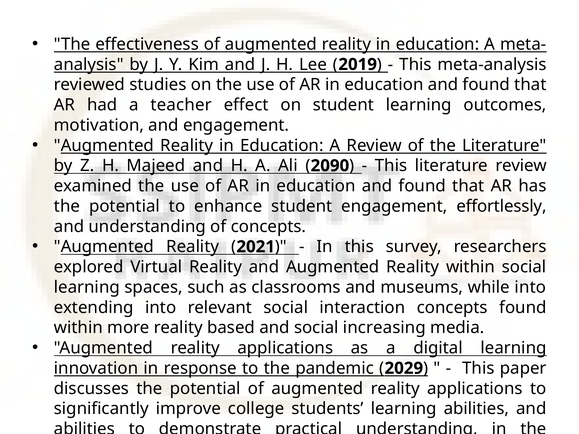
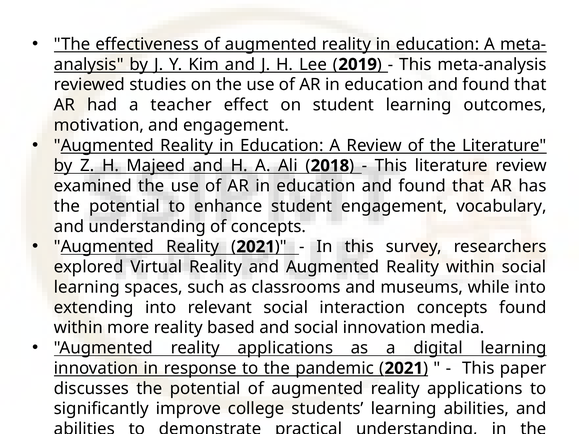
2090: 2090 -> 2018
effortlessly: effortlessly -> vocabulary
social increasing: increasing -> innovation
2029 at (404, 368): 2029 -> 2021
